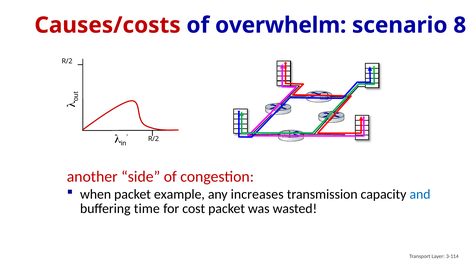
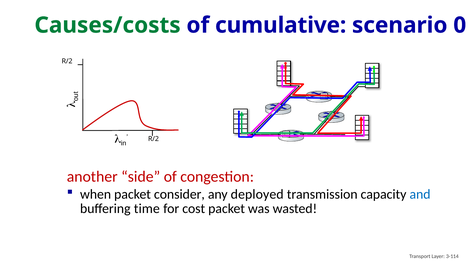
Causes/costs colour: red -> green
overwhelm: overwhelm -> cumulative
8: 8 -> 0
example: example -> consider
increases: increases -> deployed
